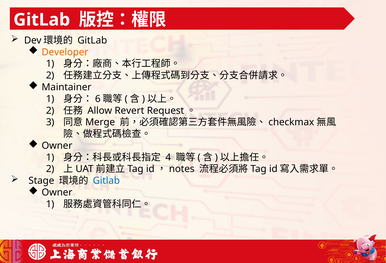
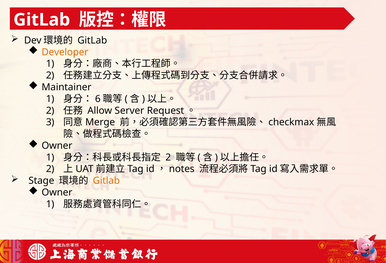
Revert: Revert -> Server
4 at (168, 157): 4 -> 2
Gitlab at (106, 180) colour: blue -> orange
